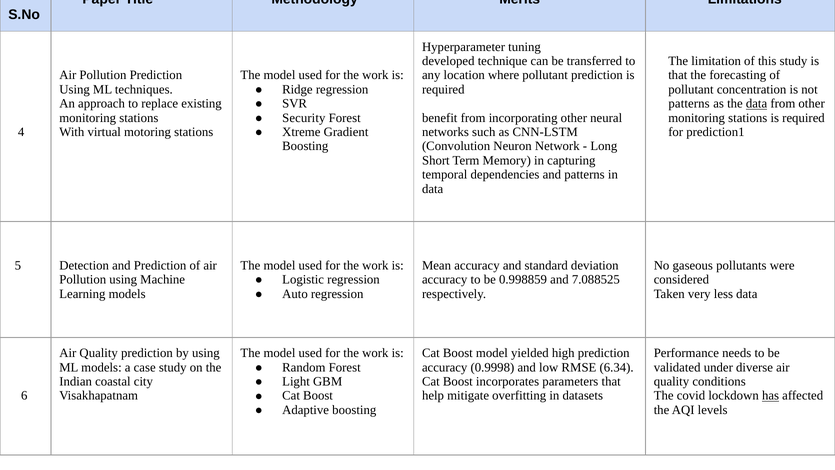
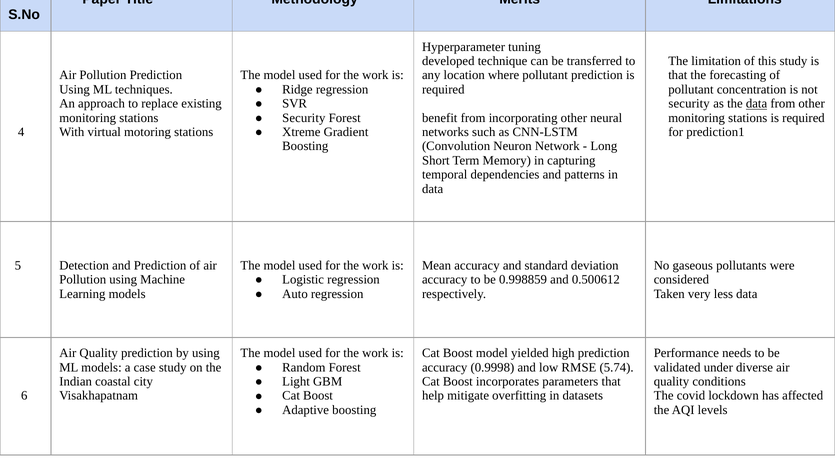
patterns at (689, 104): patterns -> security
7.088525: 7.088525 -> 0.500612
6.34: 6.34 -> 5.74
has underline: present -> none
